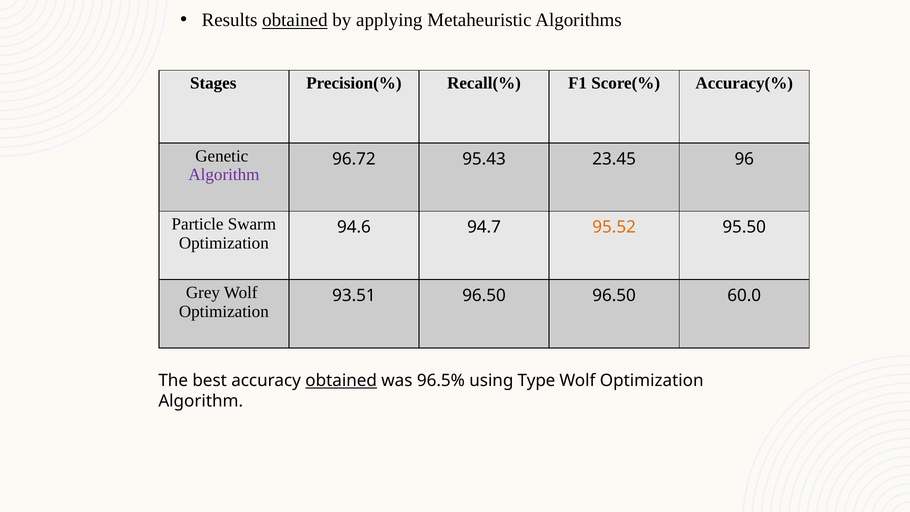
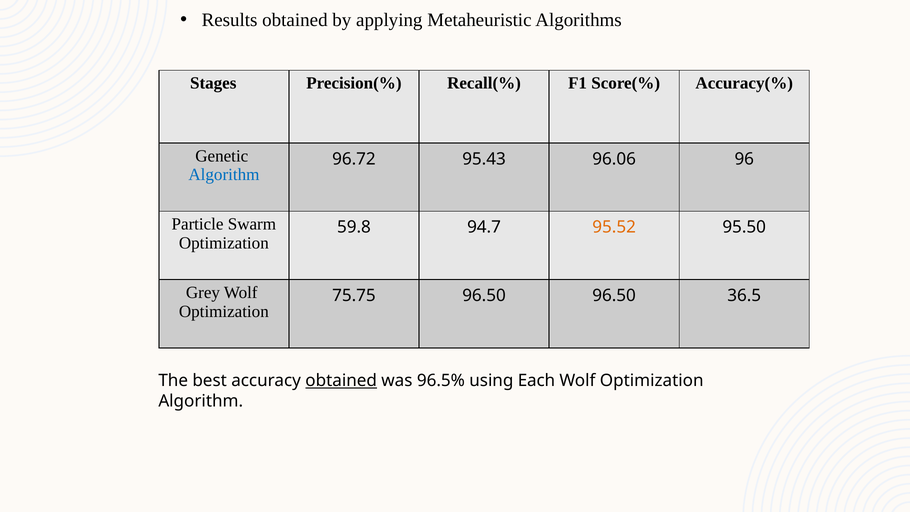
obtained at (295, 20) underline: present -> none
23.45: 23.45 -> 96.06
Algorithm at (224, 175) colour: purple -> blue
94.6: 94.6 -> 59.8
93.51: 93.51 -> 75.75
60.0: 60.0 -> 36.5
Type: Type -> Each
